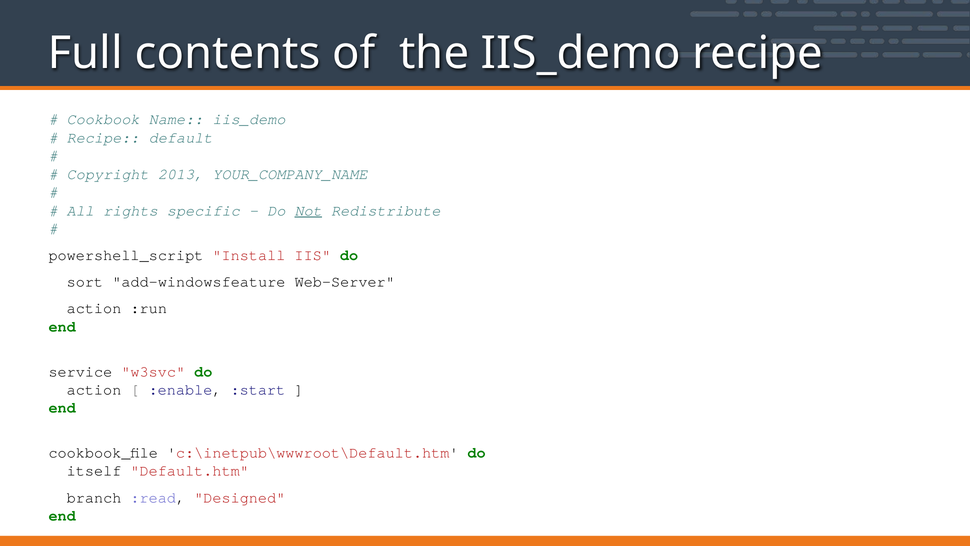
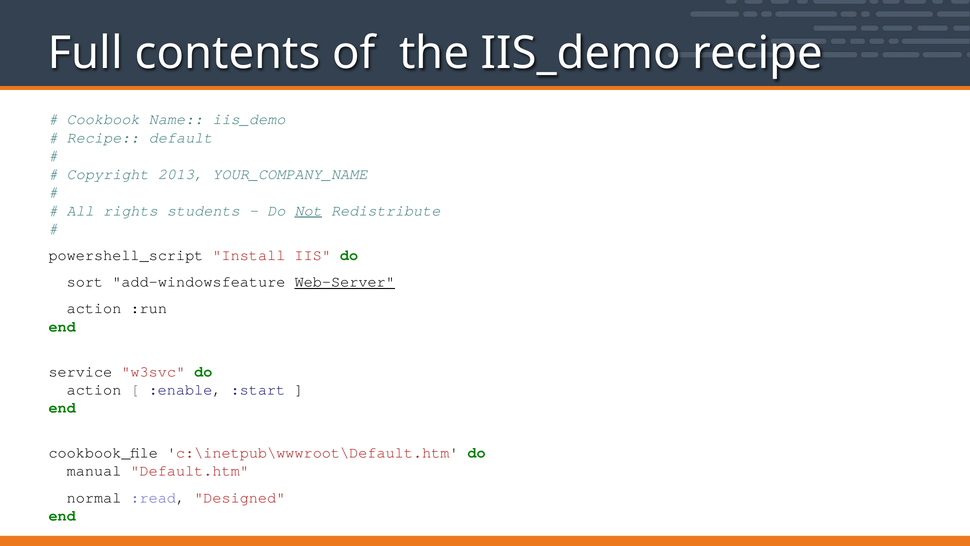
specific: specific -> students
Web-Server underline: none -> present
itself: itself -> manual
branch: branch -> normal
